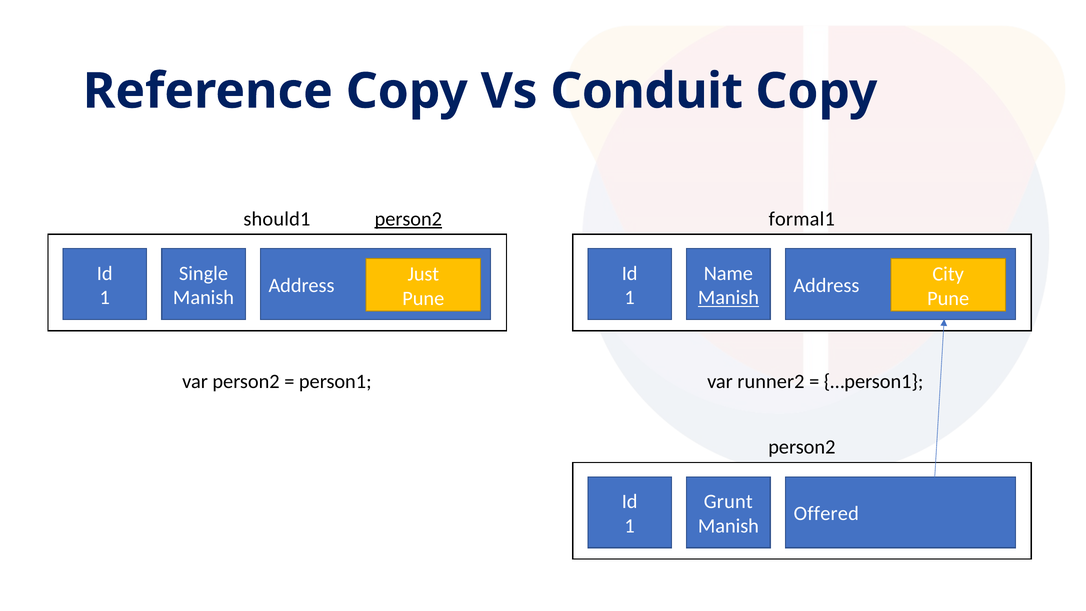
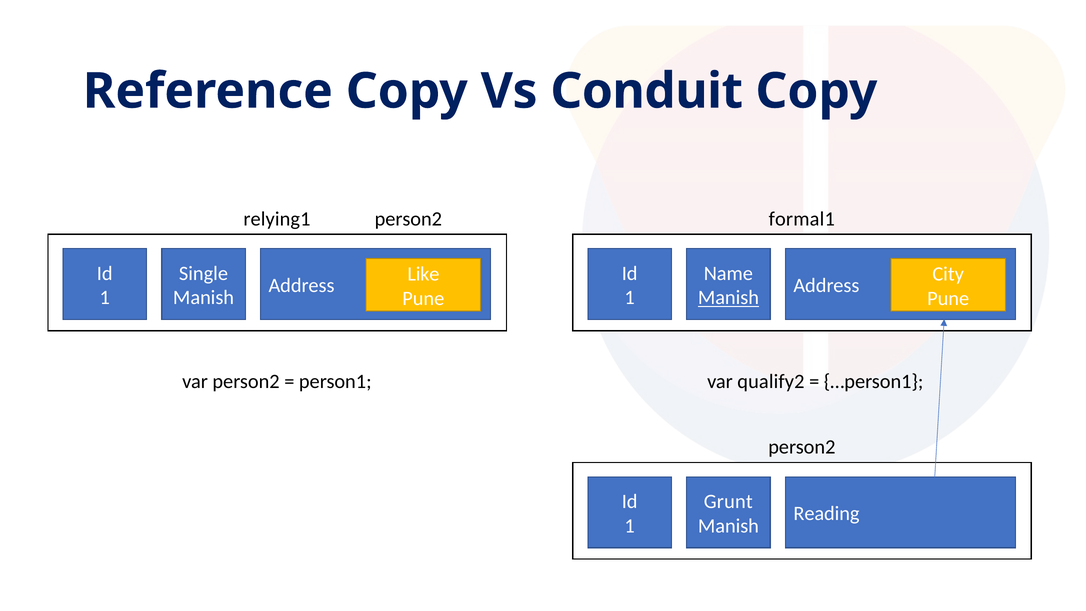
should1: should1 -> relying1
person2 at (408, 219) underline: present -> none
Just: Just -> Like
runner2: runner2 -> qualify2
Offered: Offered -> Reading
